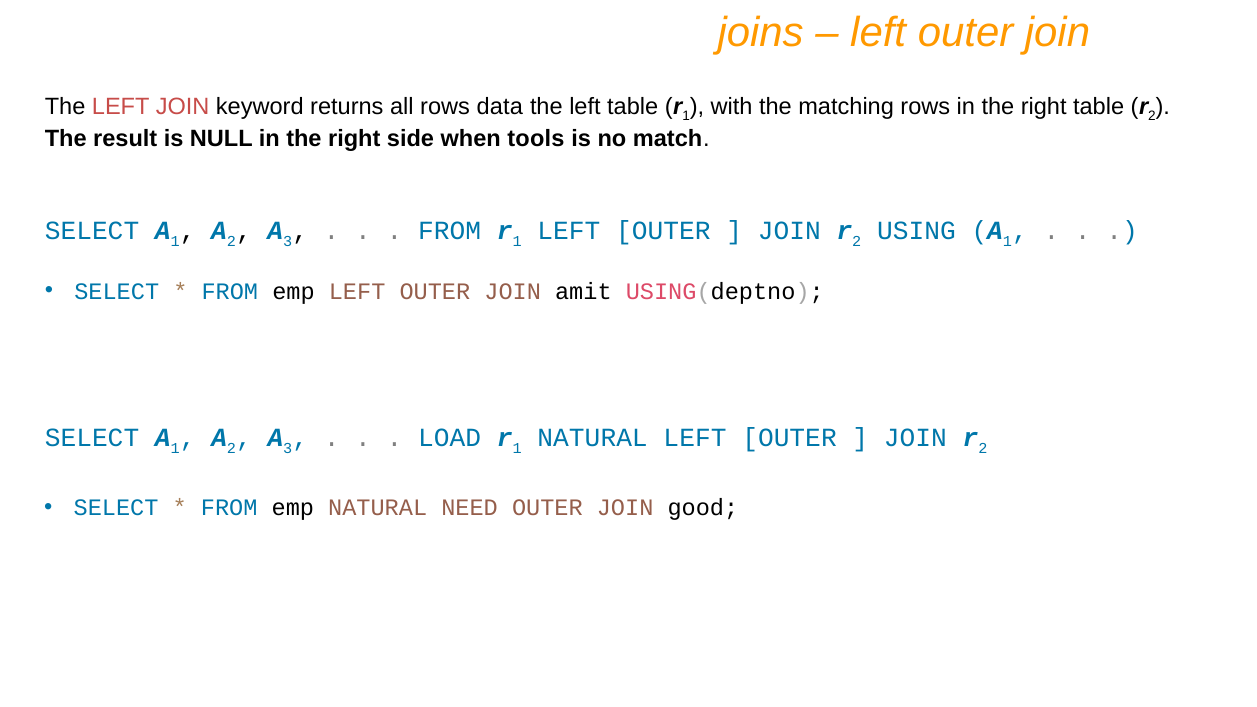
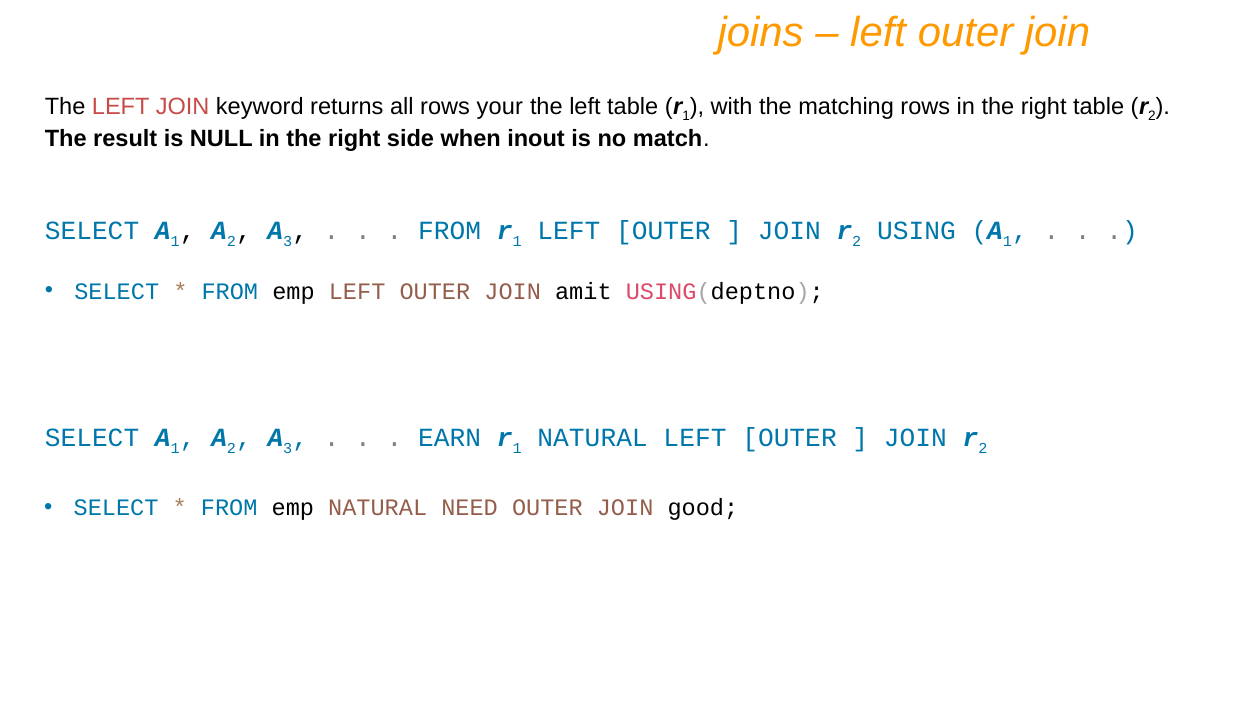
data: data -> your
tools: tools -> inout
LOAD: LOAD -> EARN
